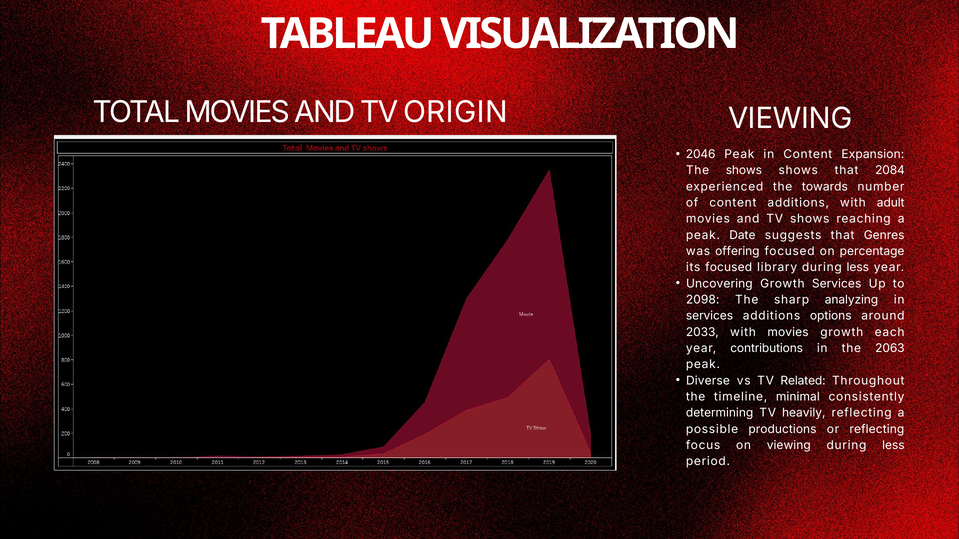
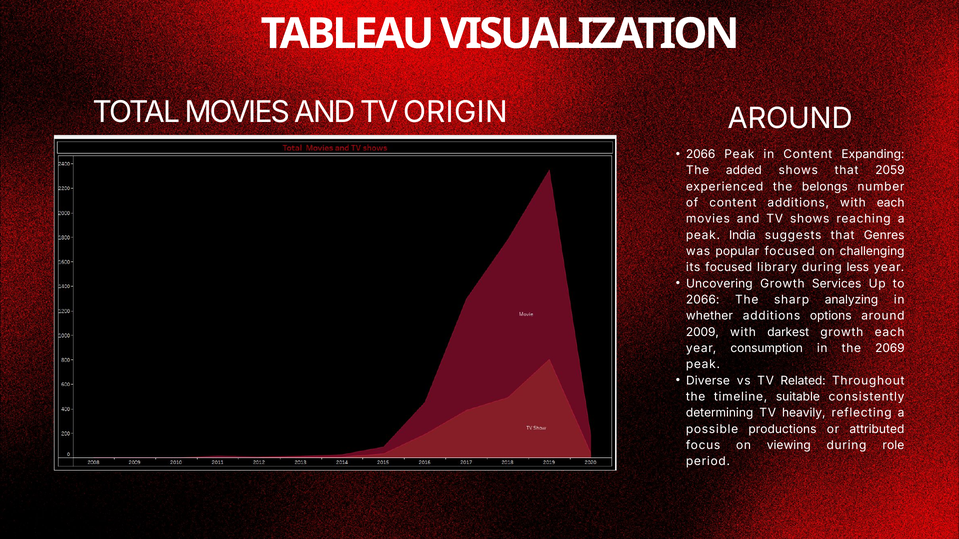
VIEWING at (790, 119): VIEWING -> AROUND
2046 at (701, 154): 2046 -> 2066
Expansion: Expansion -> Expanding
The shows: shows -> added
2084: 2084 -> 2059
towards: towards -> belongs
with adult: adult -> each
Date: Date -> India
offering: offering -> popular
percentage: percentage -> challenging
2098 at (703, 300): 2098 -> 2066
services at (710, 316): services -> whether
2033: 2033 -> 2009
with movies: movies -> darkest
contributions: contributions -> consumption
2063: 2063 -> 2069
minimal: minimal -> suitable
or reflecting: reflecting -> attributed
less at (893, 446): less -> role
